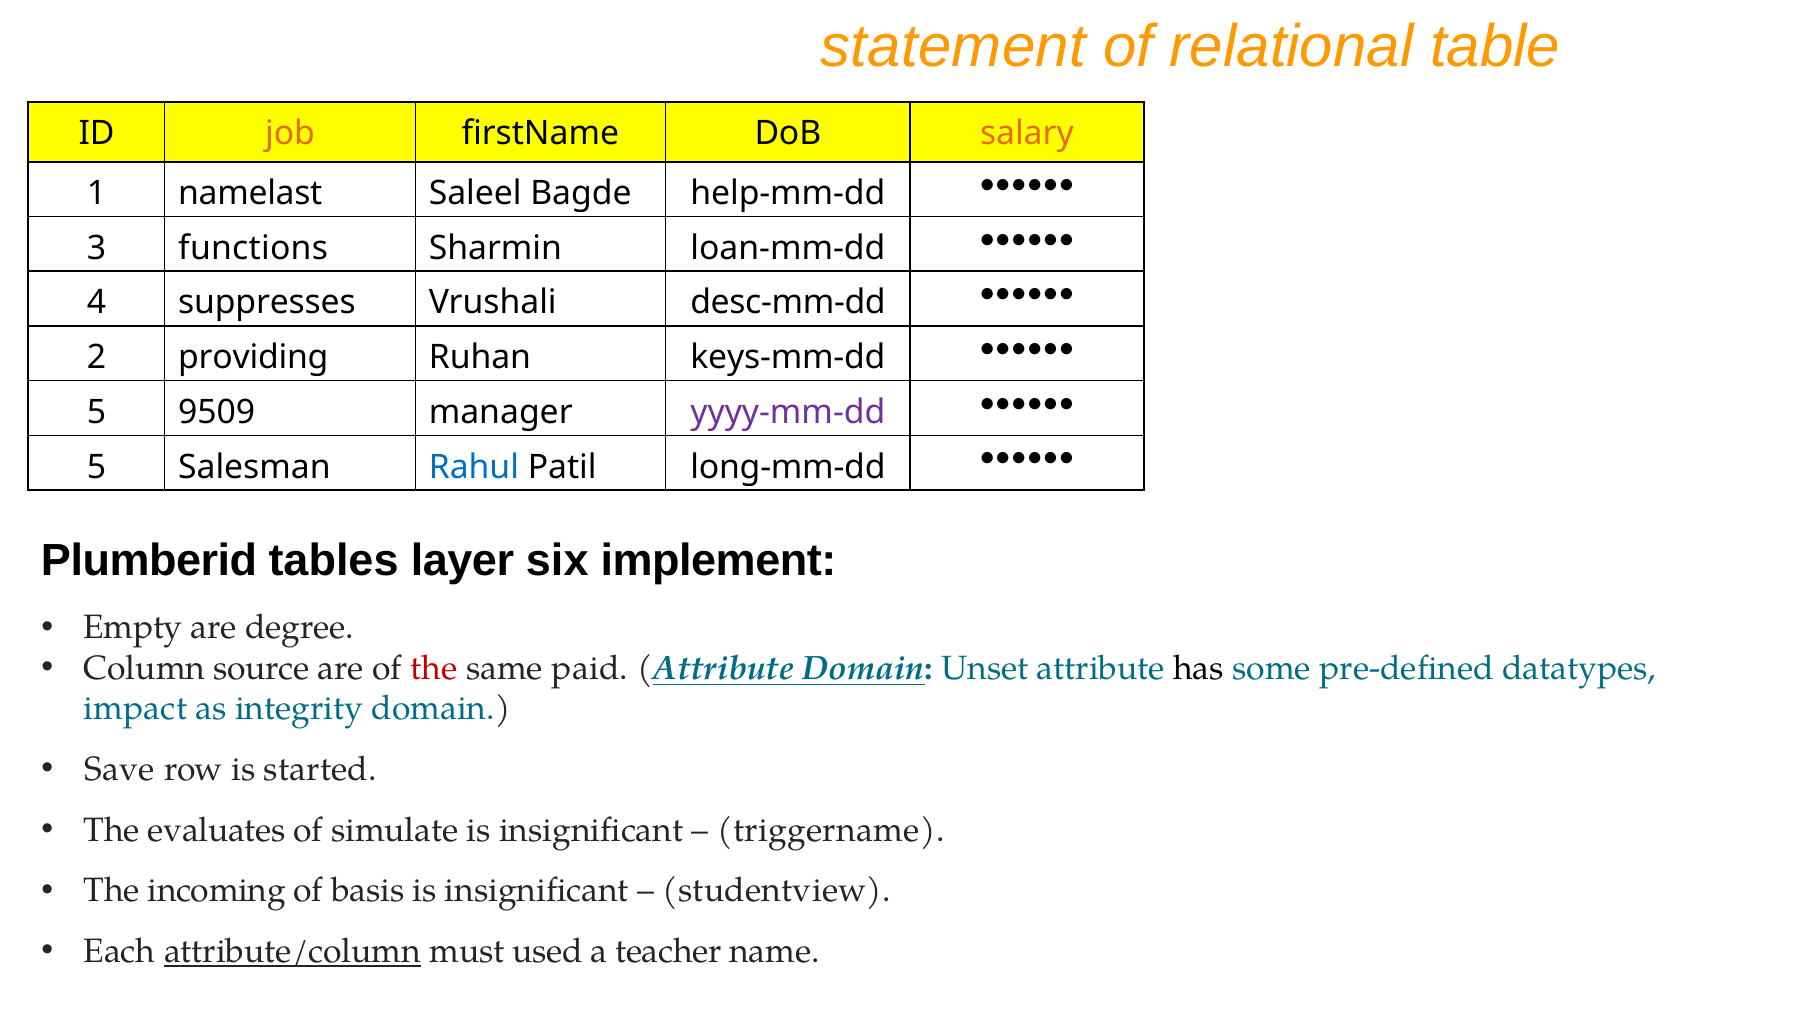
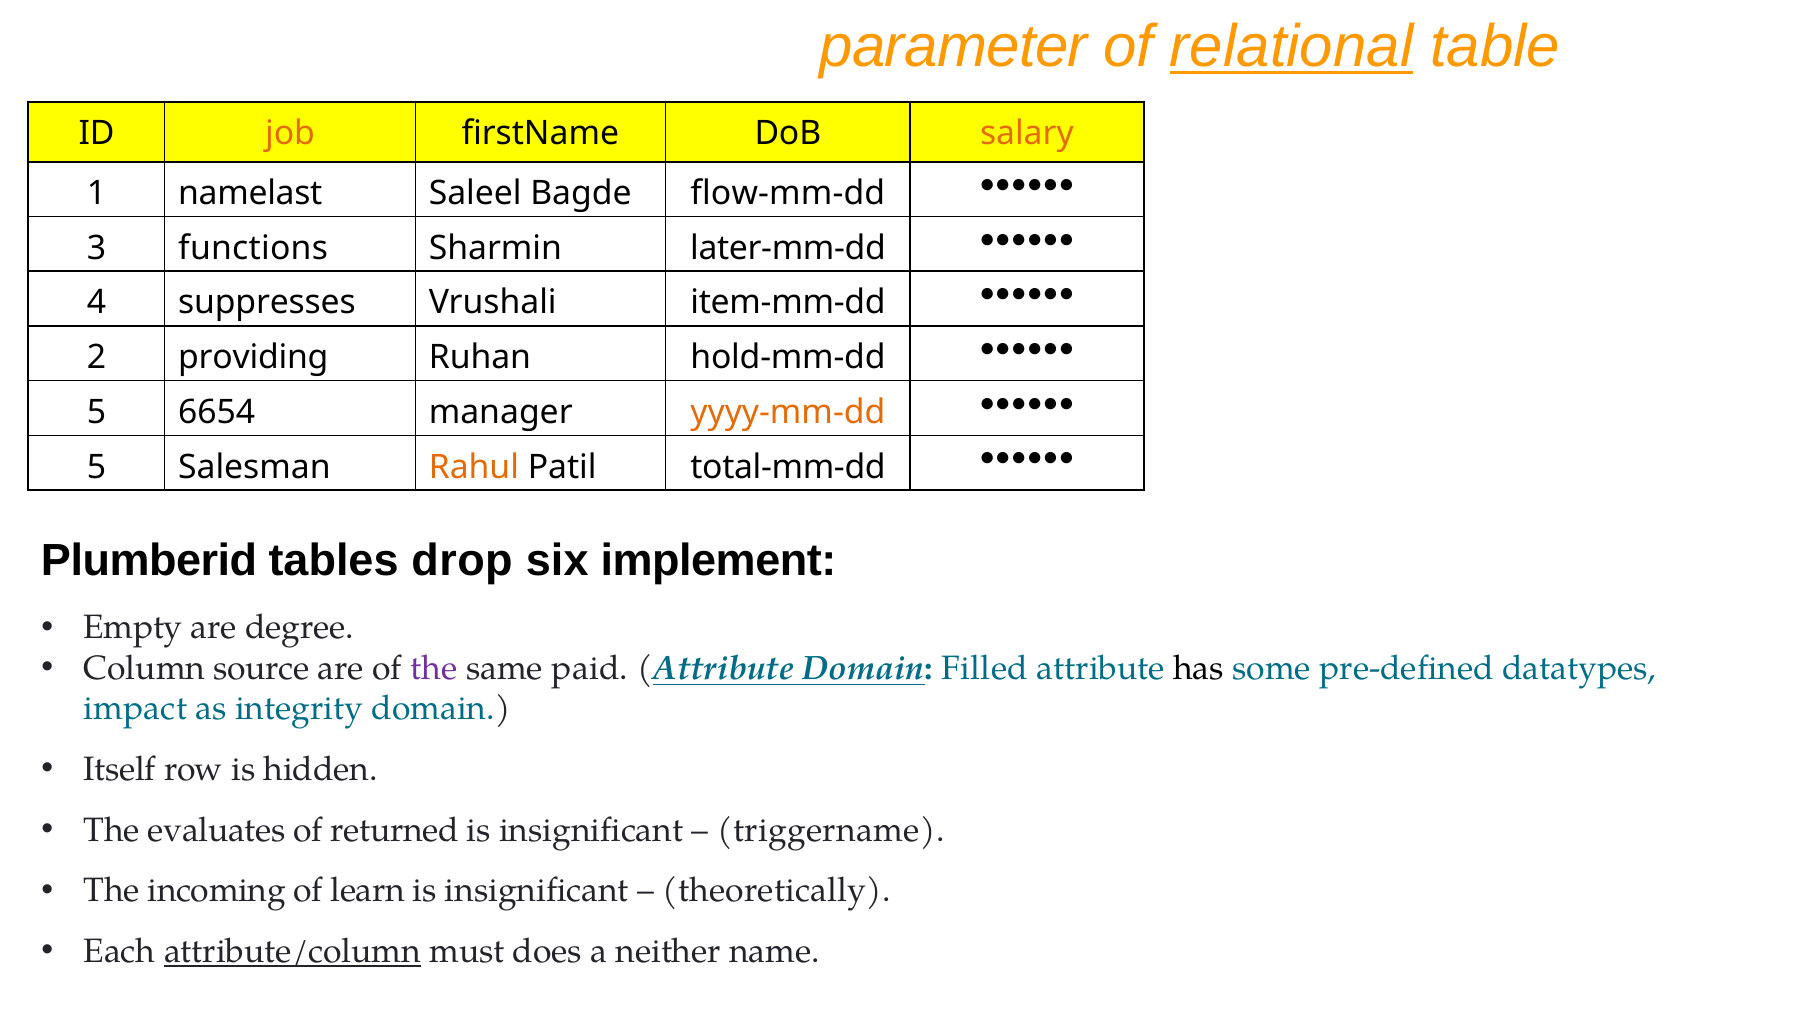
statement: statement -> parameter
relational underline: none -> present
help-mm-dd: help-mm-dd -> flow-mm-dd
loan-mm-dd: loan-mm-dd -> later-mm-dd
desc-mm-dd: desc-mm-dd -> item-mm-dd
keys-mm-dd: keys-mm-dd -> hold-mm-dd
9509: 9509 -> 6654
yyyy-mm-dd colour: purple -> orange
Rahul colour: blue -> orange
long-mm-dd: long-mm-dd -> total-mm-dd
layer: layer -> drop
the at (434, 668) colour: red -> purple
Unset: Unset -> Filled
Save: Save -> Itself
started: started -> hidden
simulate: simulate -> returned
basis: basis -> learn
studentview: studentview -> theoretically
used: used -> does
teacher: teacher -> neither
